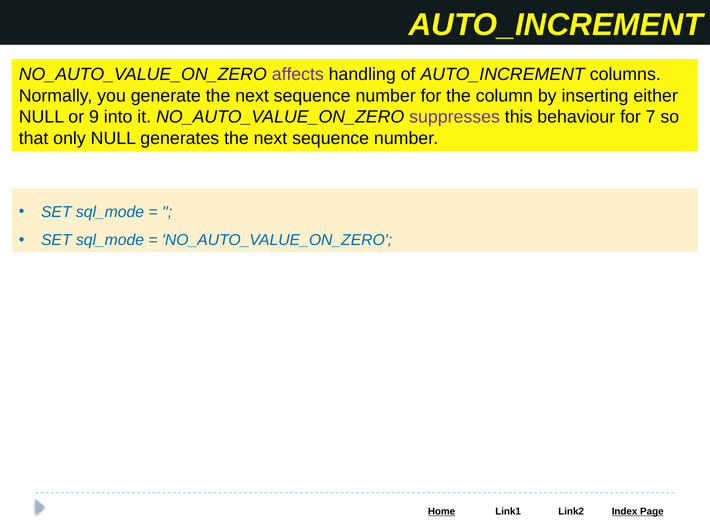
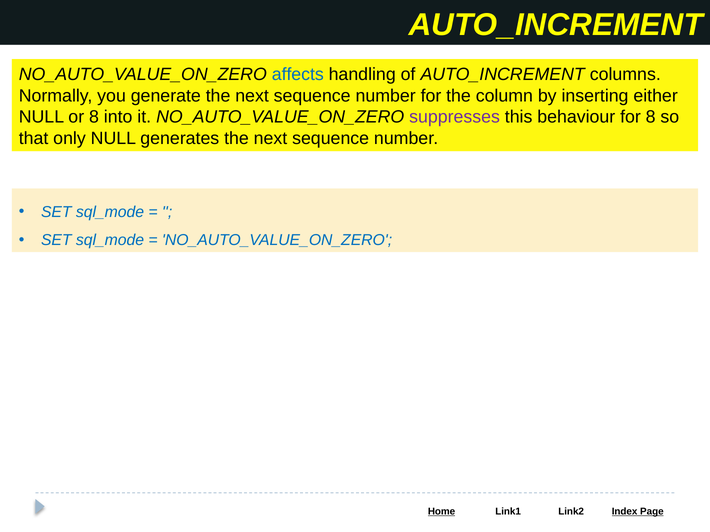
affects colour: purple -> blue
or 9: 9 -> 8
for 7: 7 -> 8
